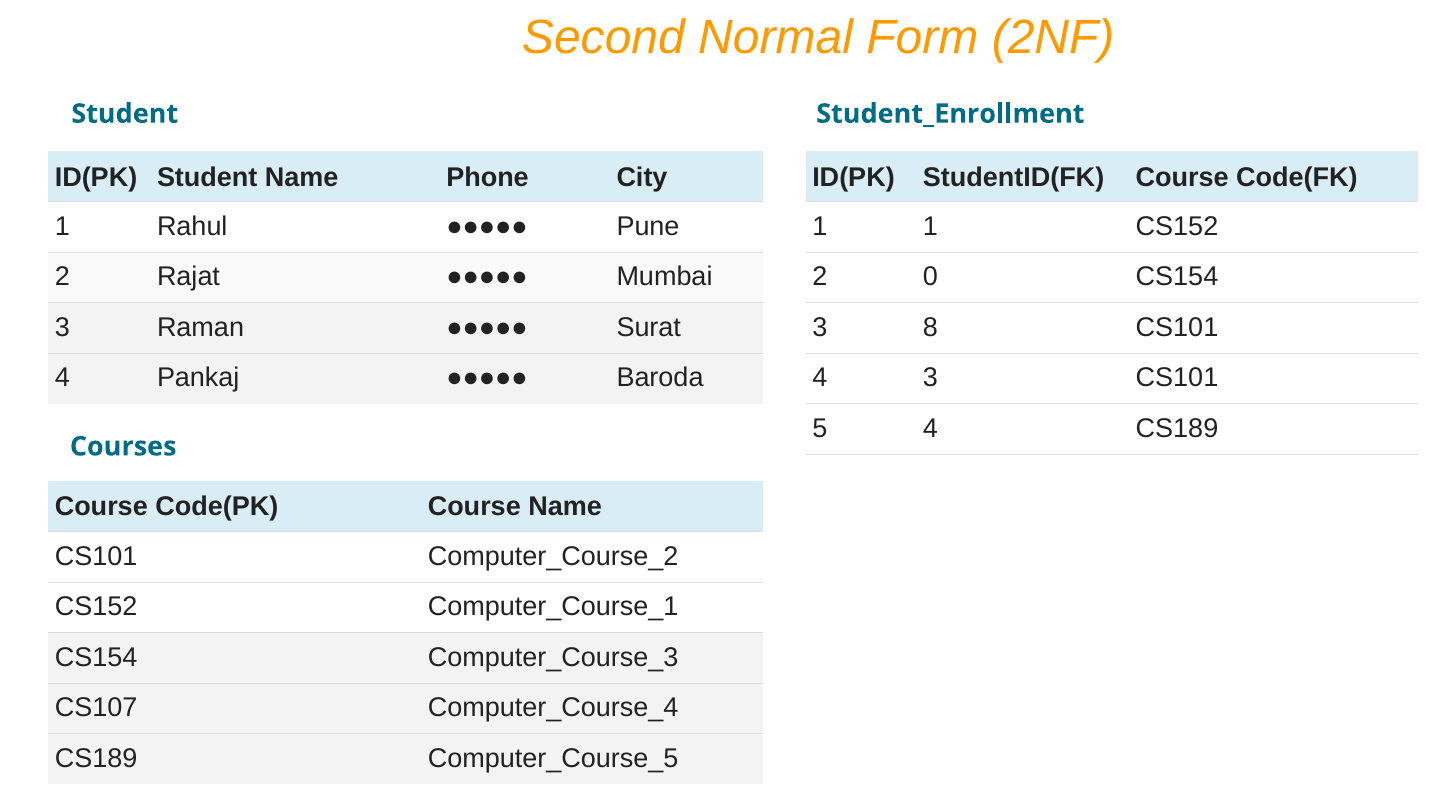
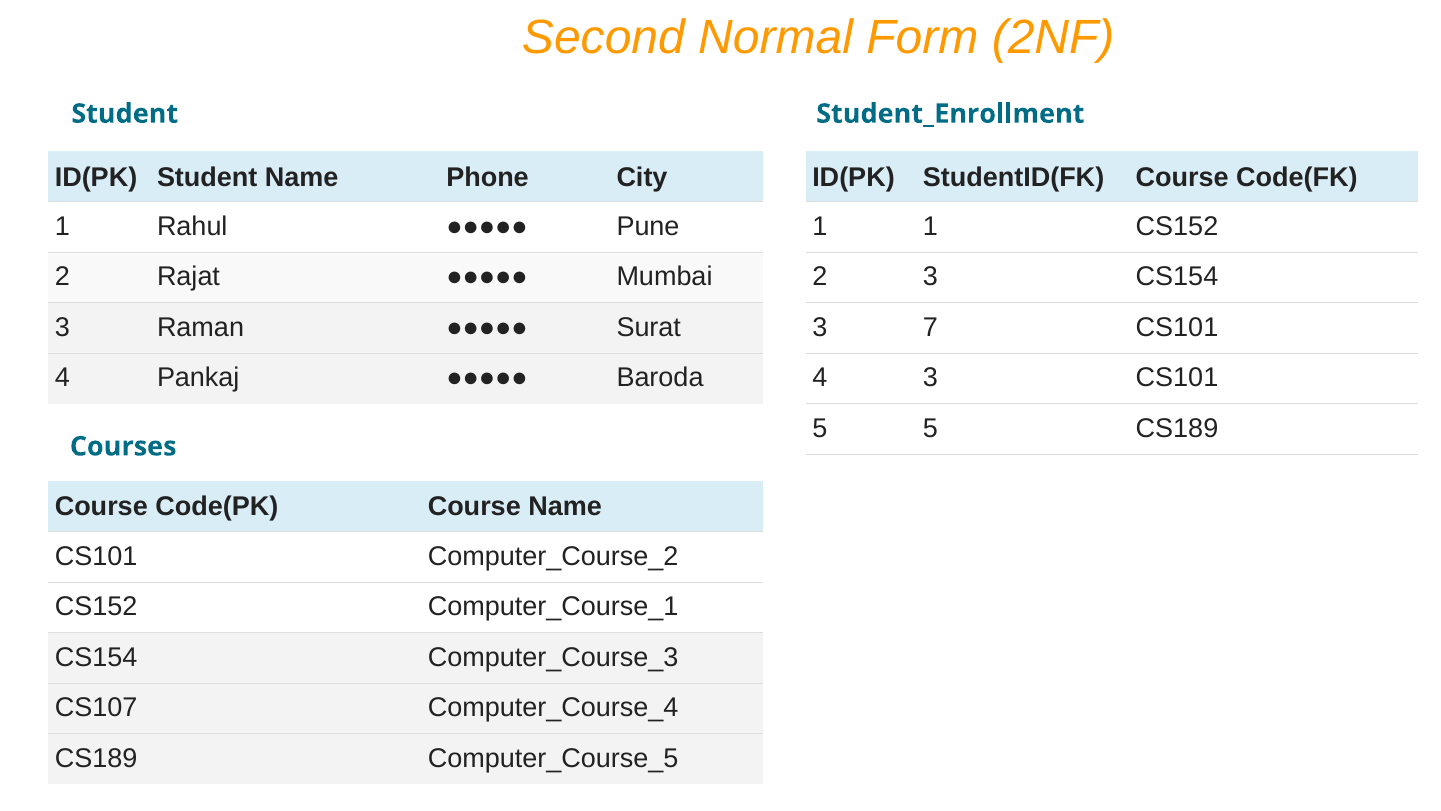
2 0: 0 -> 3
8: 8 -> 7
5 4: 4 -> 5
